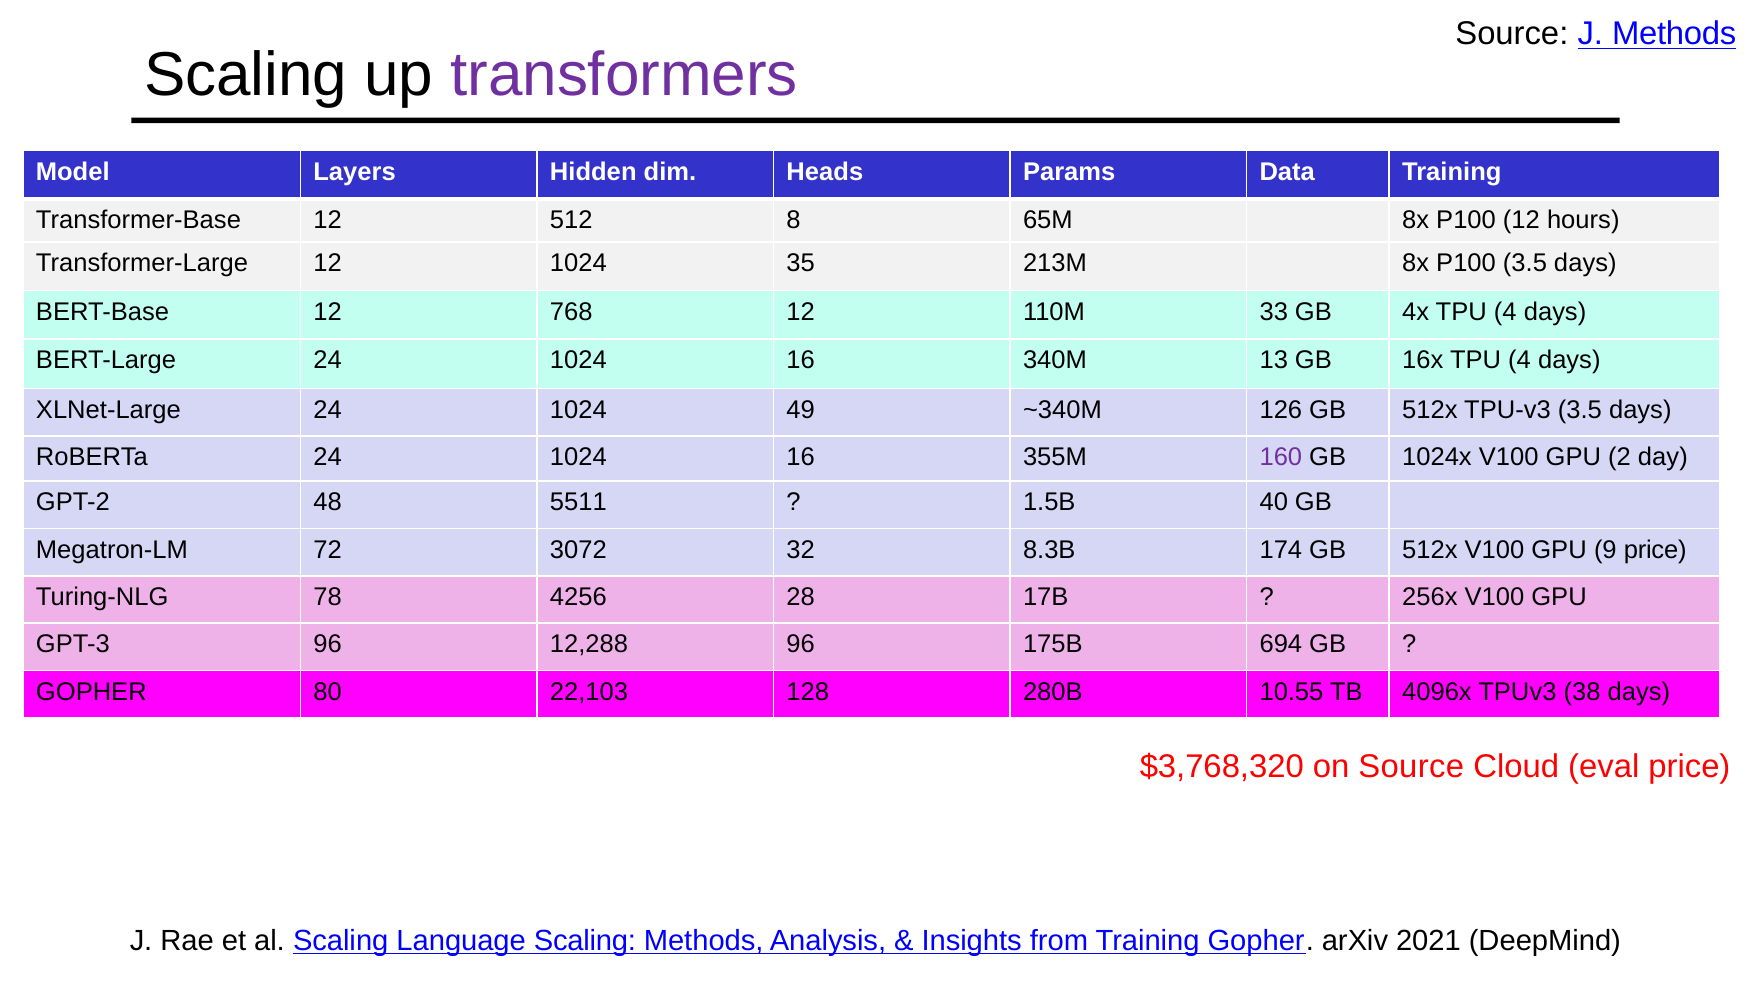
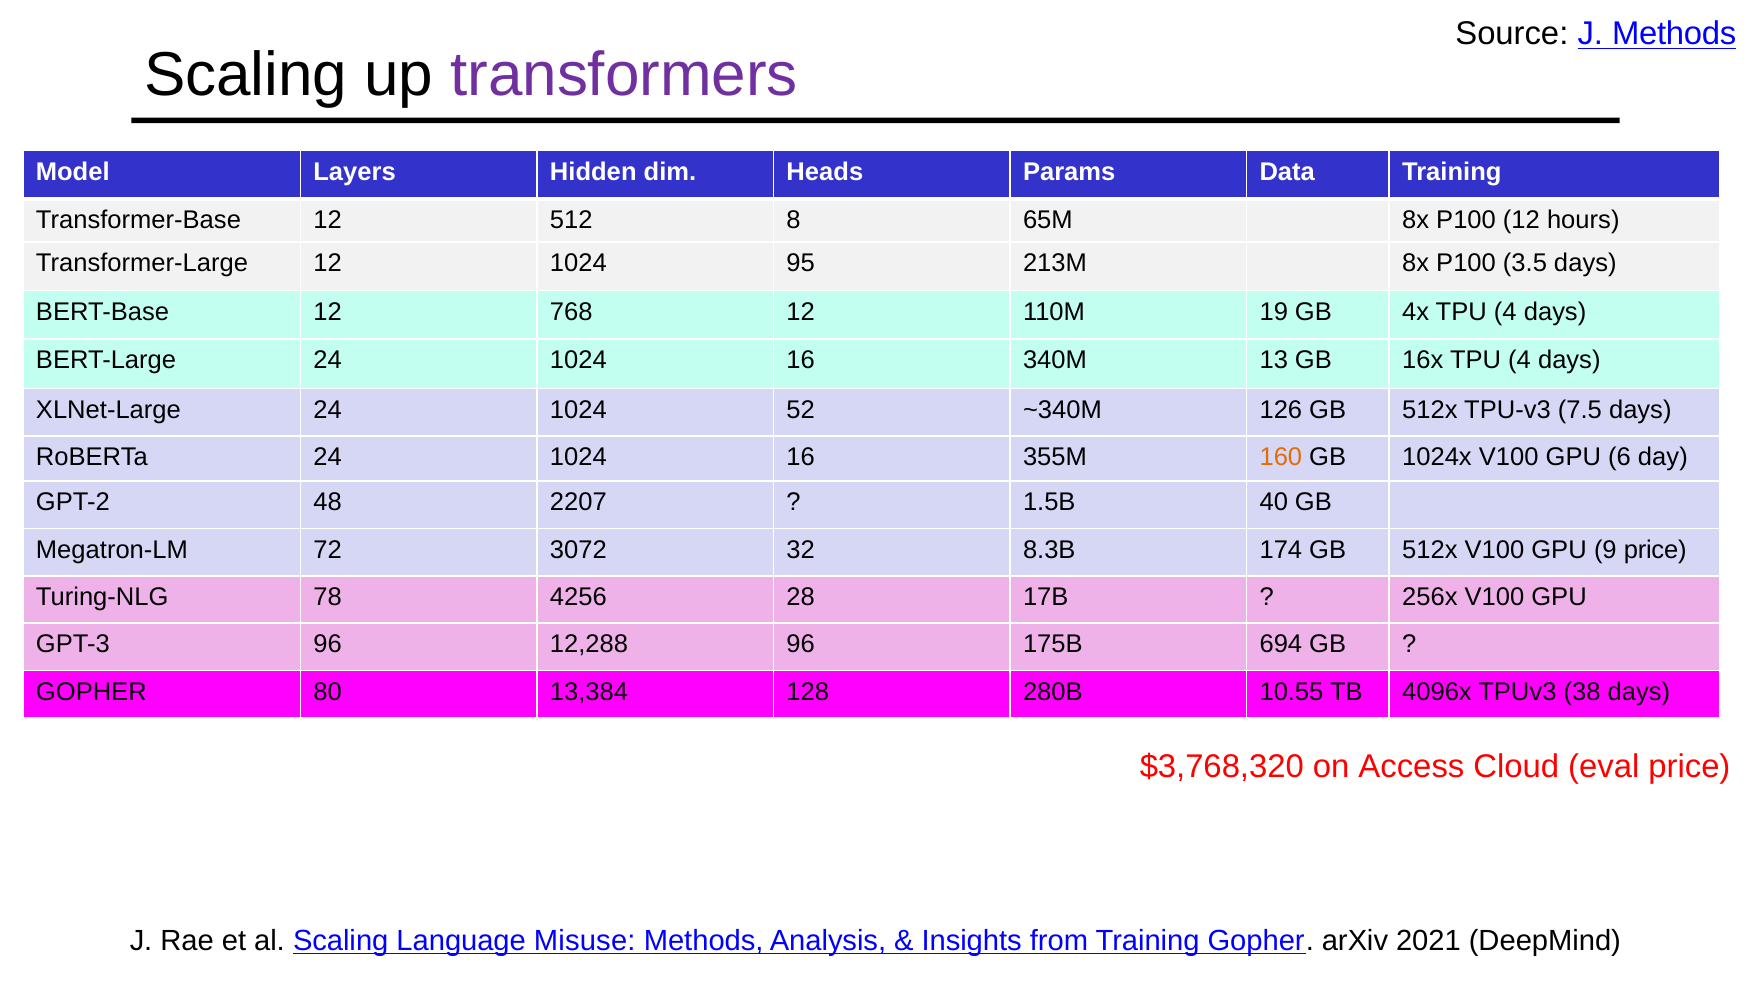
35: 35 -> 95
33: 33 -> 19
49: 49 -> 52
TPU-v3 3.5: 3.5 -> 7.5
160 colour: purple -> orange
2: 2 -> 6
5511: 5511 -> 2207
22,103: 22,103 -> 13,384
on Source: Source -> Access
Language Scaling: Scaling -> Misuse
